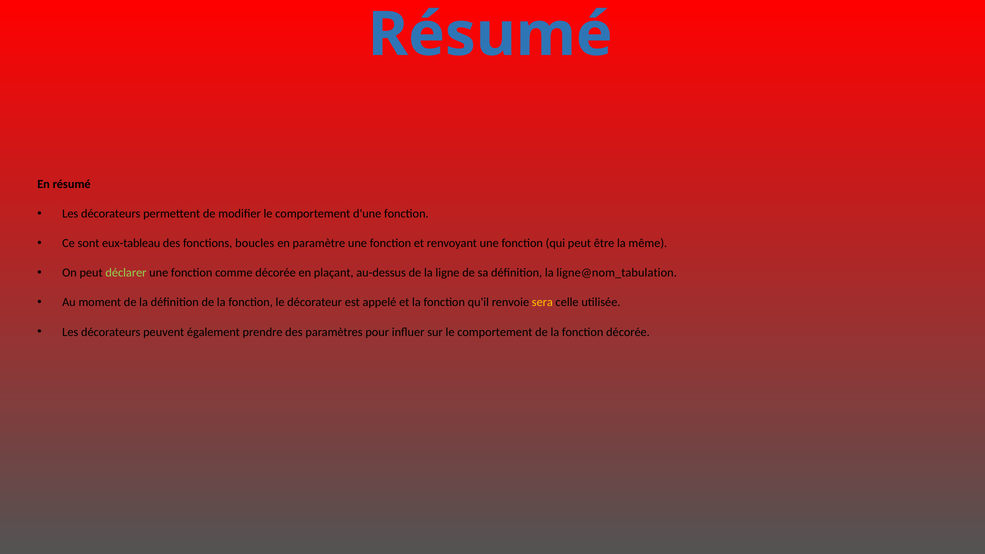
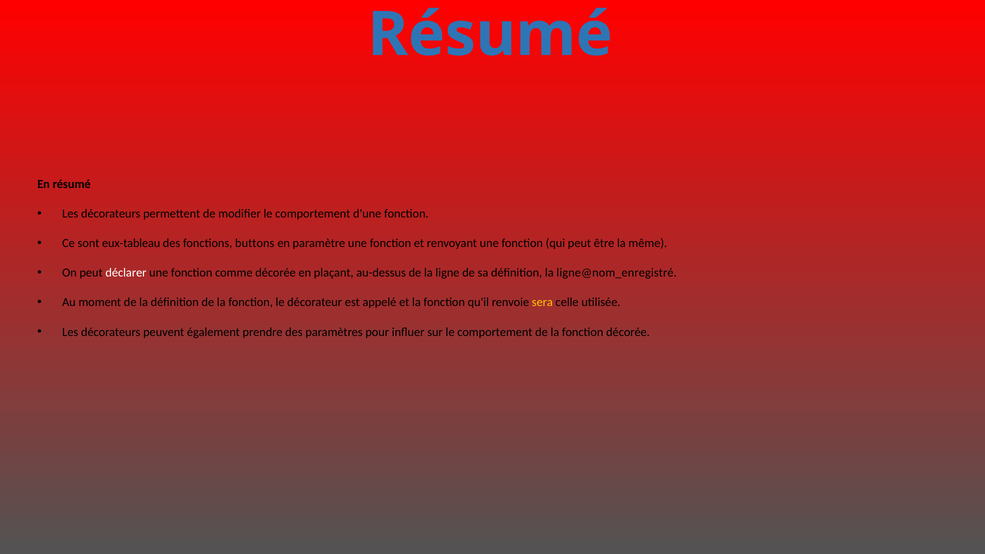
boucles: boucles -> buttons
déclarer colour: light green -> white
ligne@nom_tabulation: ligne@nom_tabulation -> ligne@nom_enregistré
